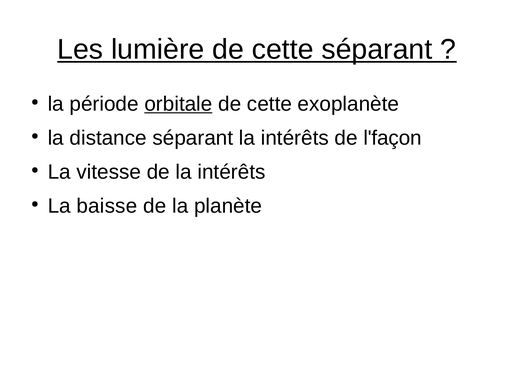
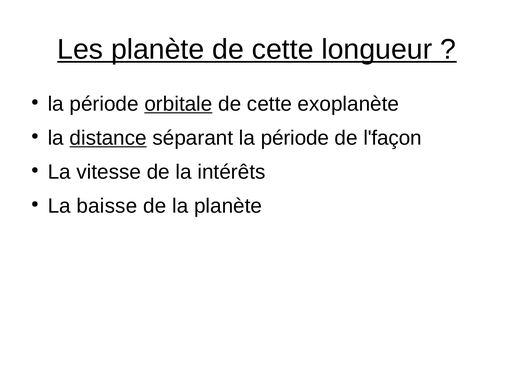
Les lumière: lumière -> planète
cette séparant: séparant -> longueur
distance underline: none -> present
séparant la intérêts: intérêts -> période
